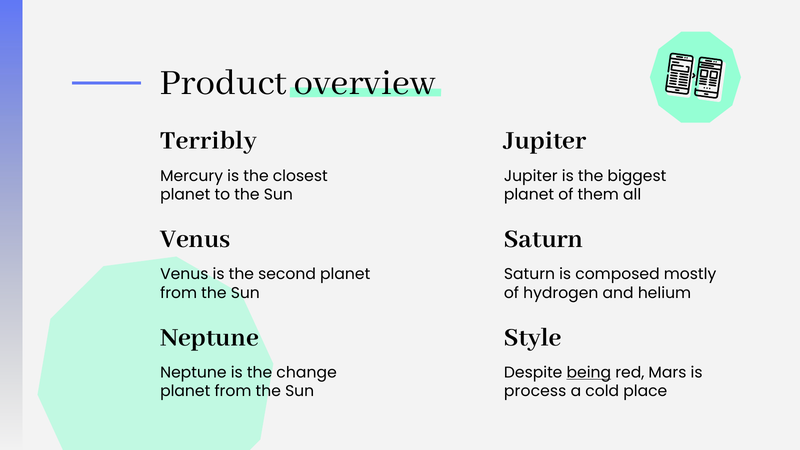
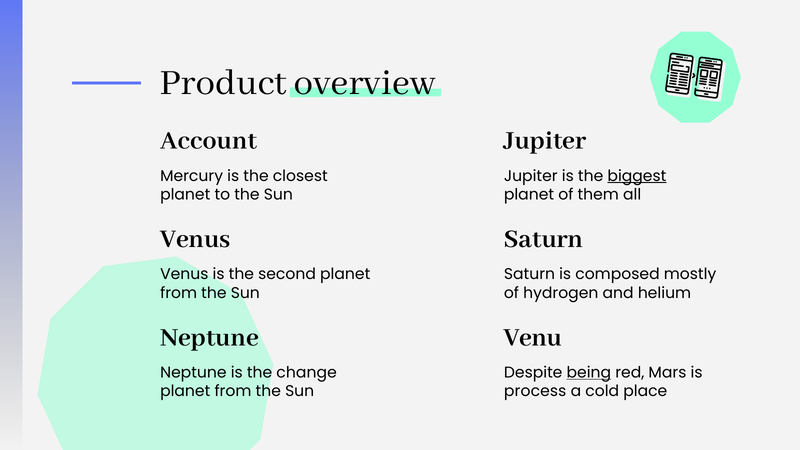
Terribly: Terribly -> Account
biggest underline: none -> present
Style: Style -> Venu
